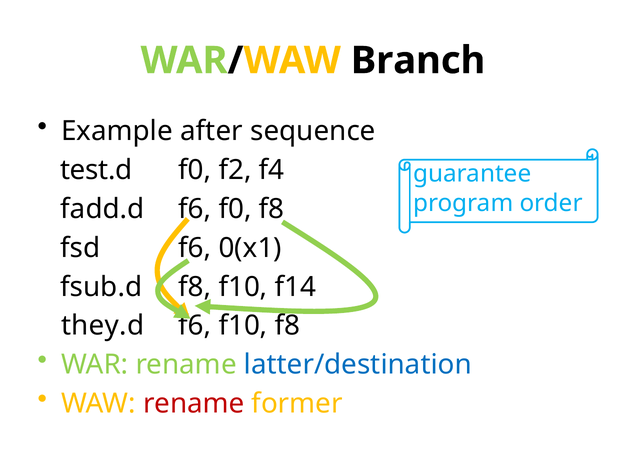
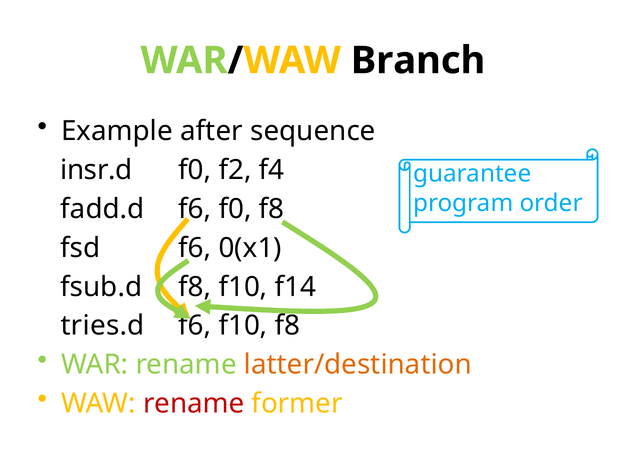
test.d: test.d -> insr.d
they.d: they.d -> tries.d
latter/destination colour: blue -> orange
